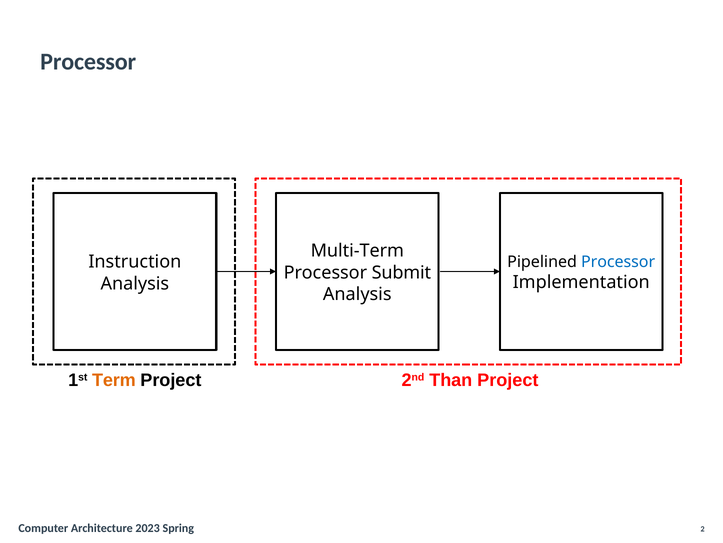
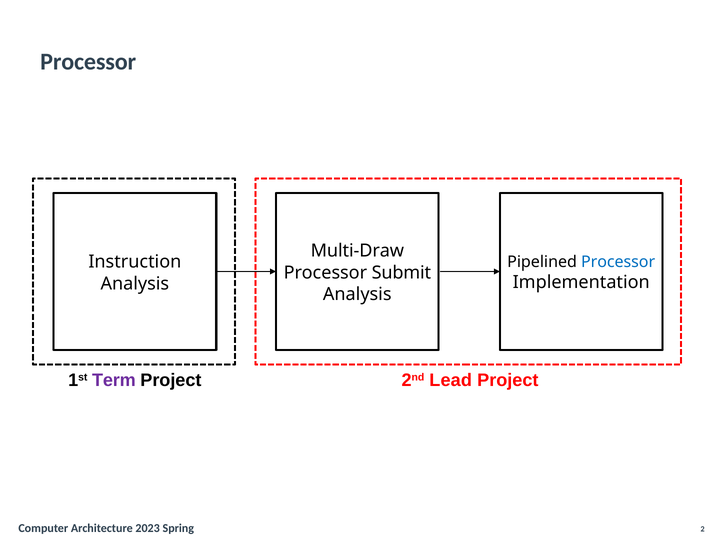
Multi-Term: Multi-Term -> Multi-Draw
Term colour: orange -> purple
Than: Than -> Lead
